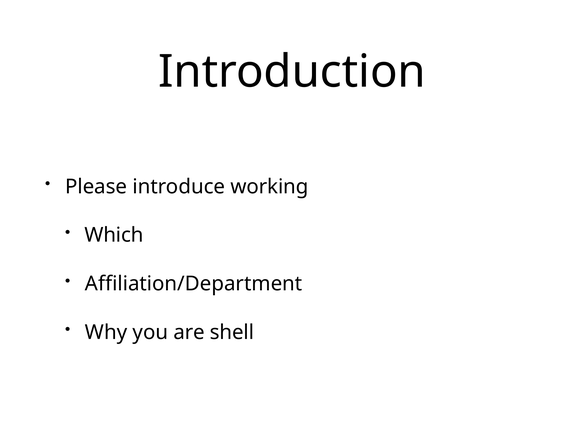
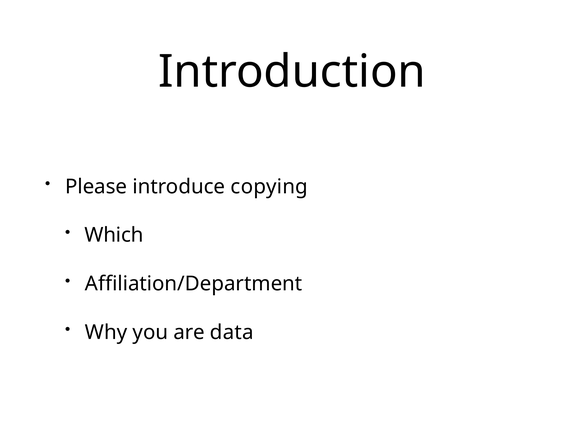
working: working -> copying
shell: shell -> data
